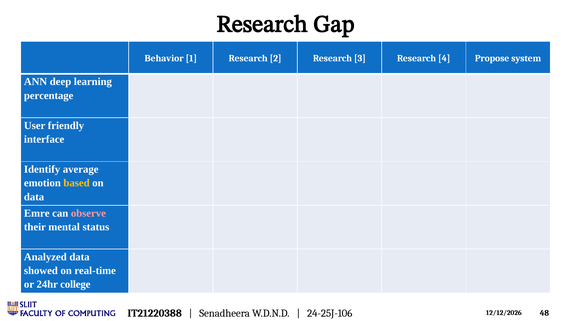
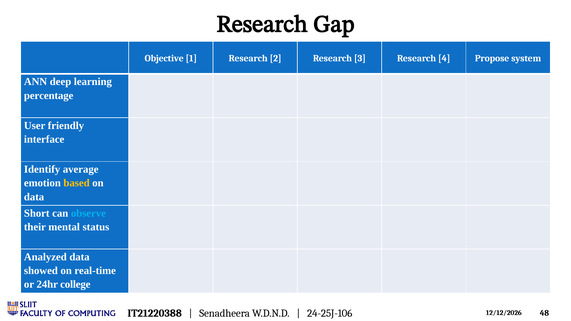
Behavior: Behavior -> Objective
Emre: Emre -> Short
observe colour: pink -> light blue
